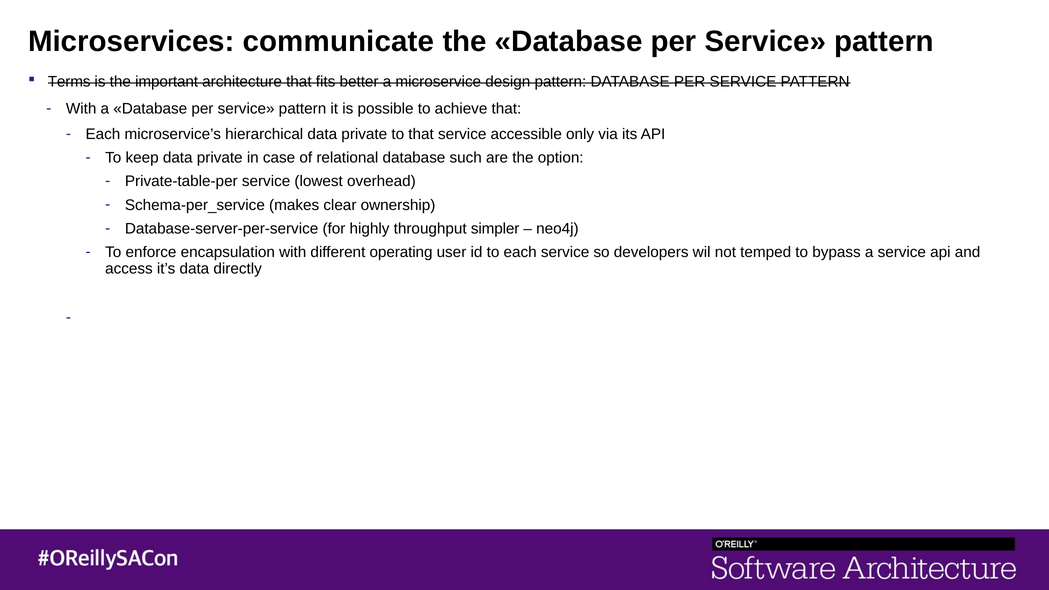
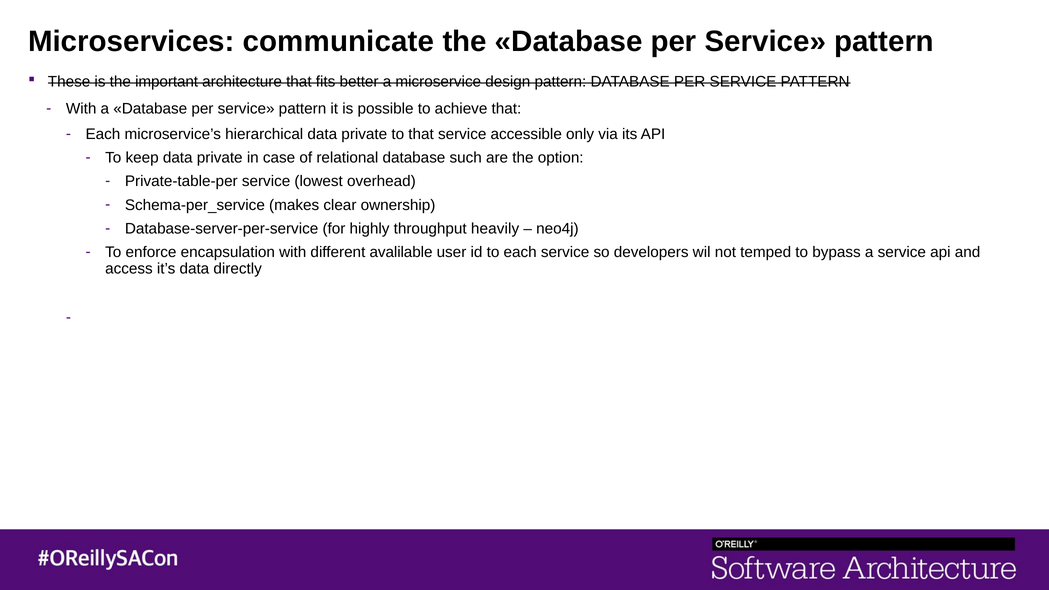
Terms: Terms -> These
simpler: simpler -> heavily
operating: operating -> avalilable
